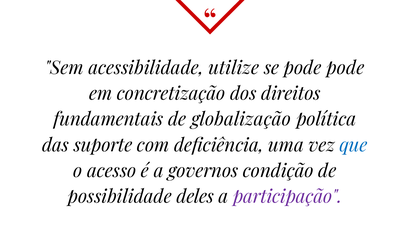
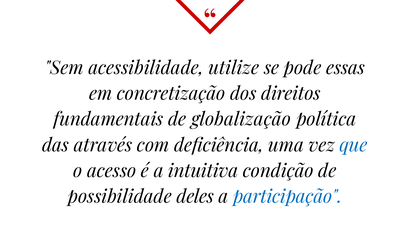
pode pode: pode -> essas
suporte: suporte -> através
governos: governos -> intuitiva
participação colour: purple -> blue
